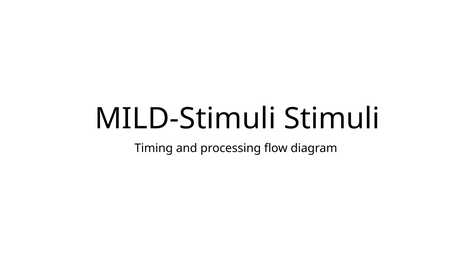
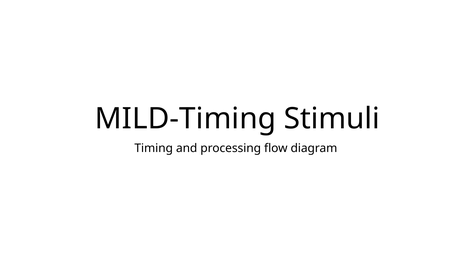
MILD-Stimuli: MILD-Stimuli -> MILD-Timing
